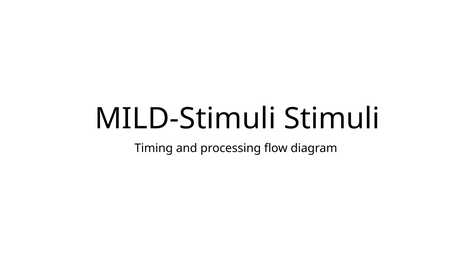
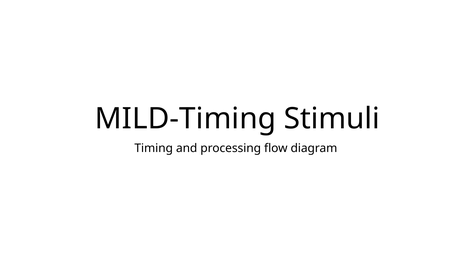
MILD-Stimuli: MILD-Stimuli -> MILD-Timing
